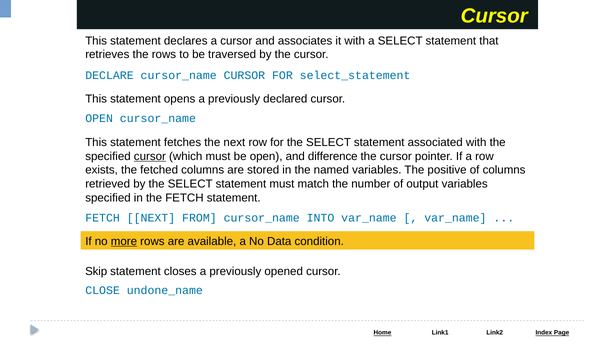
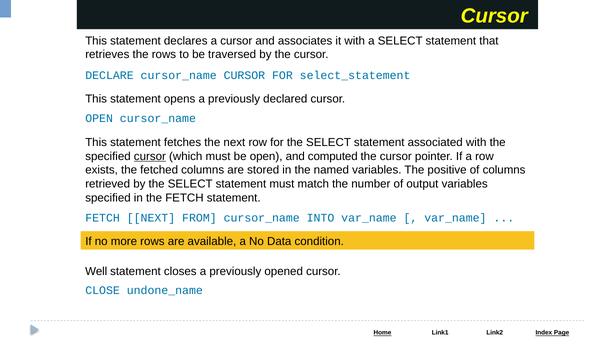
difference: difference -> computed
more underline: present -> none
Skip: Skip -> Well
